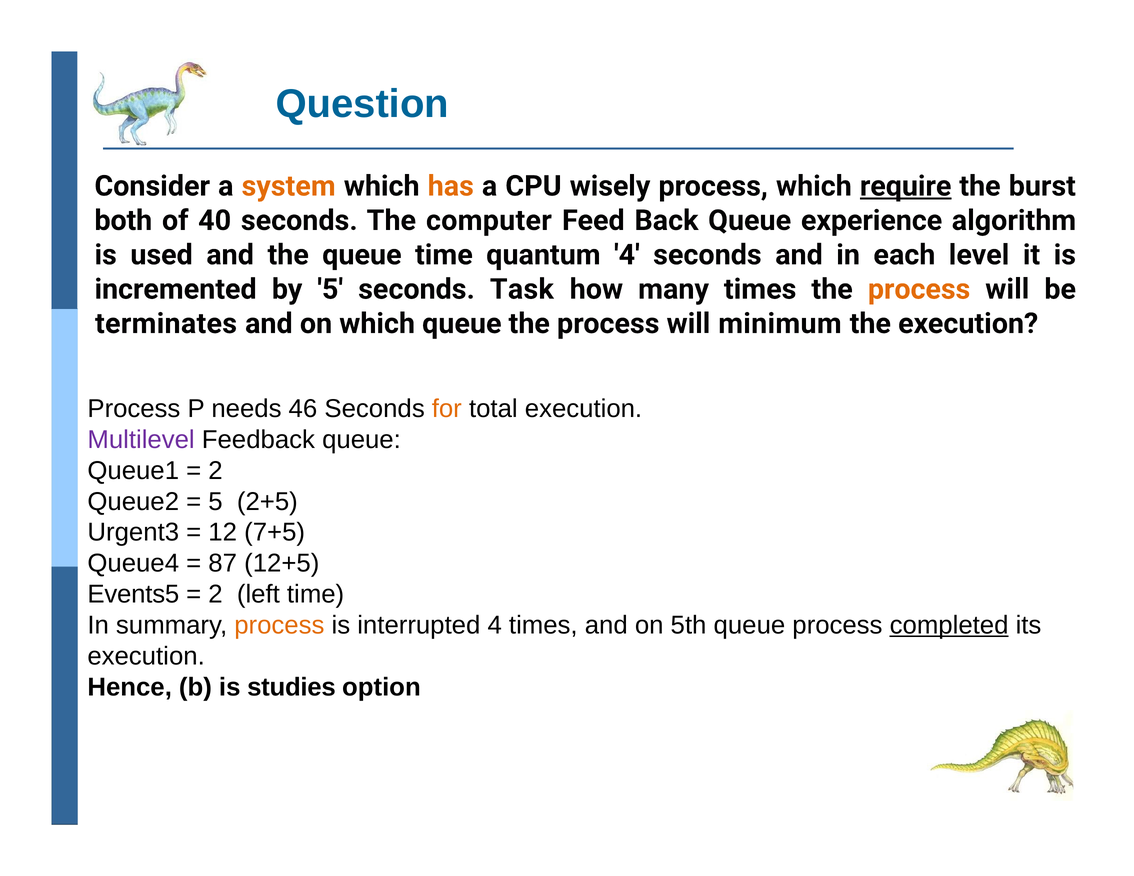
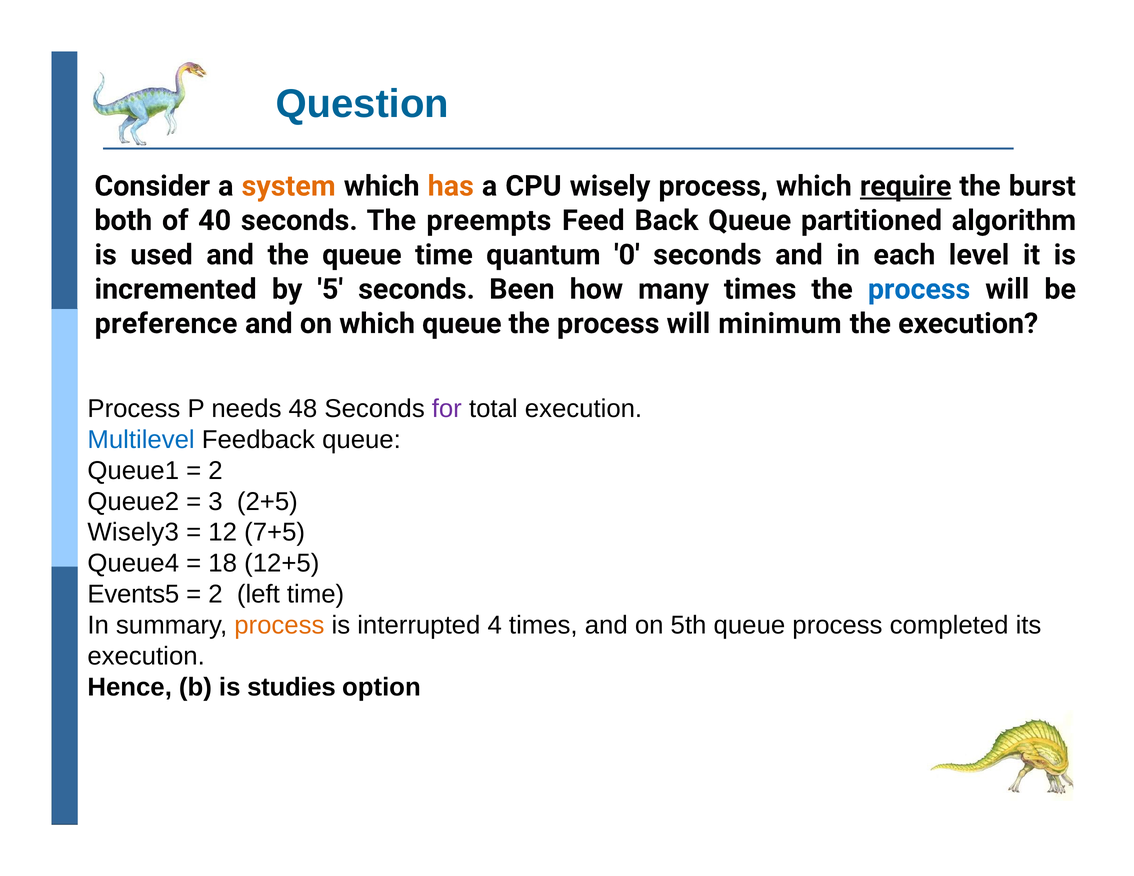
computer: computer -> preempts
experience: experience -> partitioned
quantum 4: 4 -> 0
Task: Task -> Been
process at (919, 289) colour: orange -> blue
terminates: terminates -> preference
46: 46 -> 48
for colour: orange -> purple
Multilevel colour: purple -> blue
5 at (215, 502): 5 -> 3
Urgent3: Urgent3 -> Wisely3
87: 87 -> 18
completed underline: present -> none
